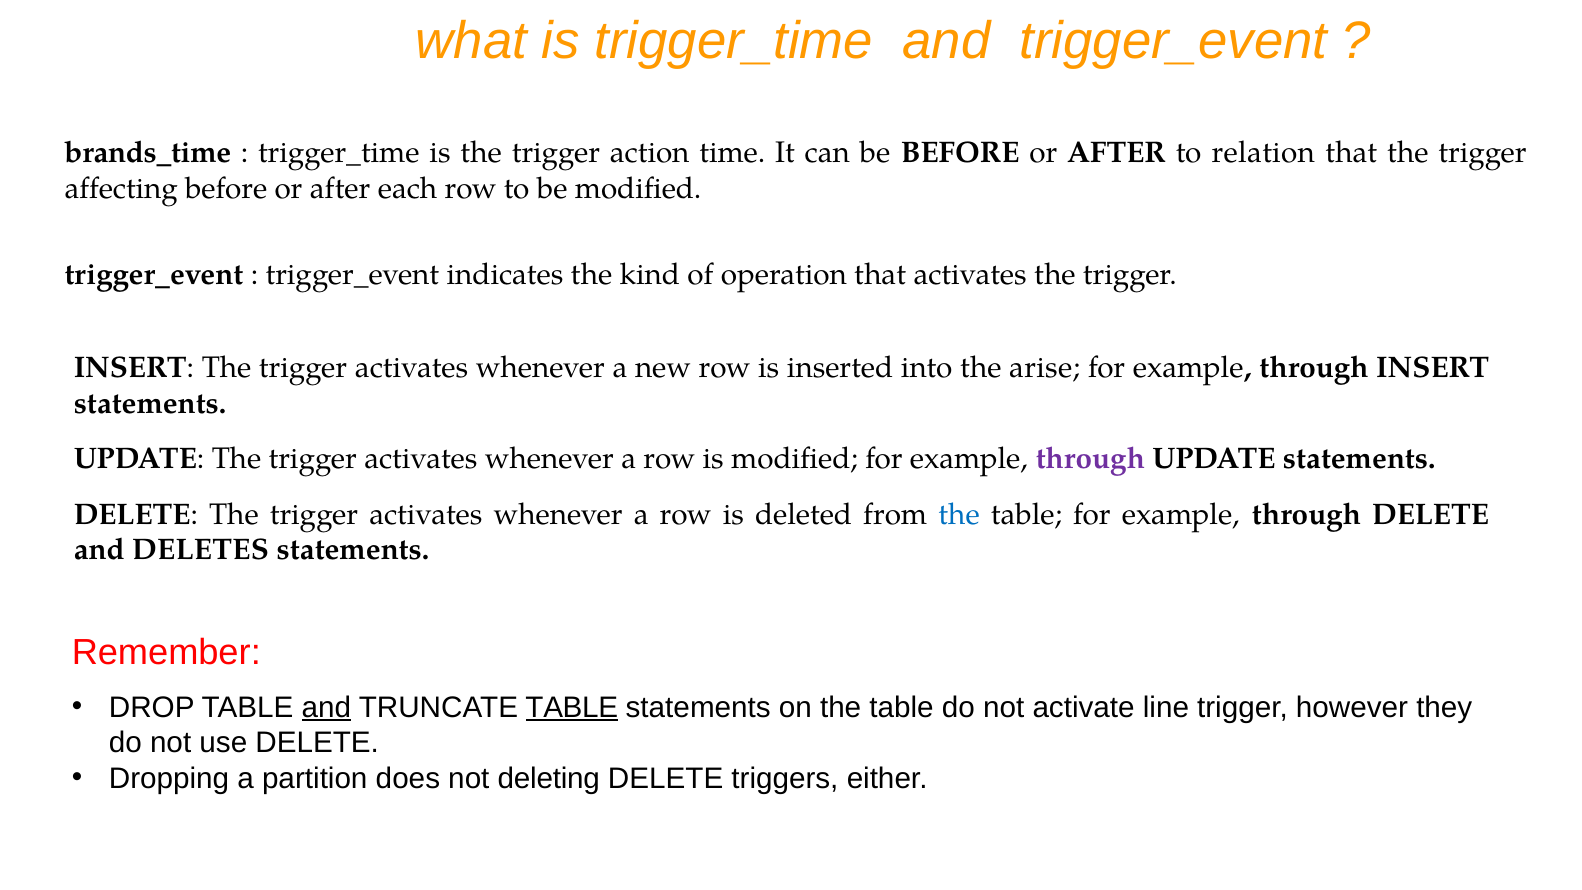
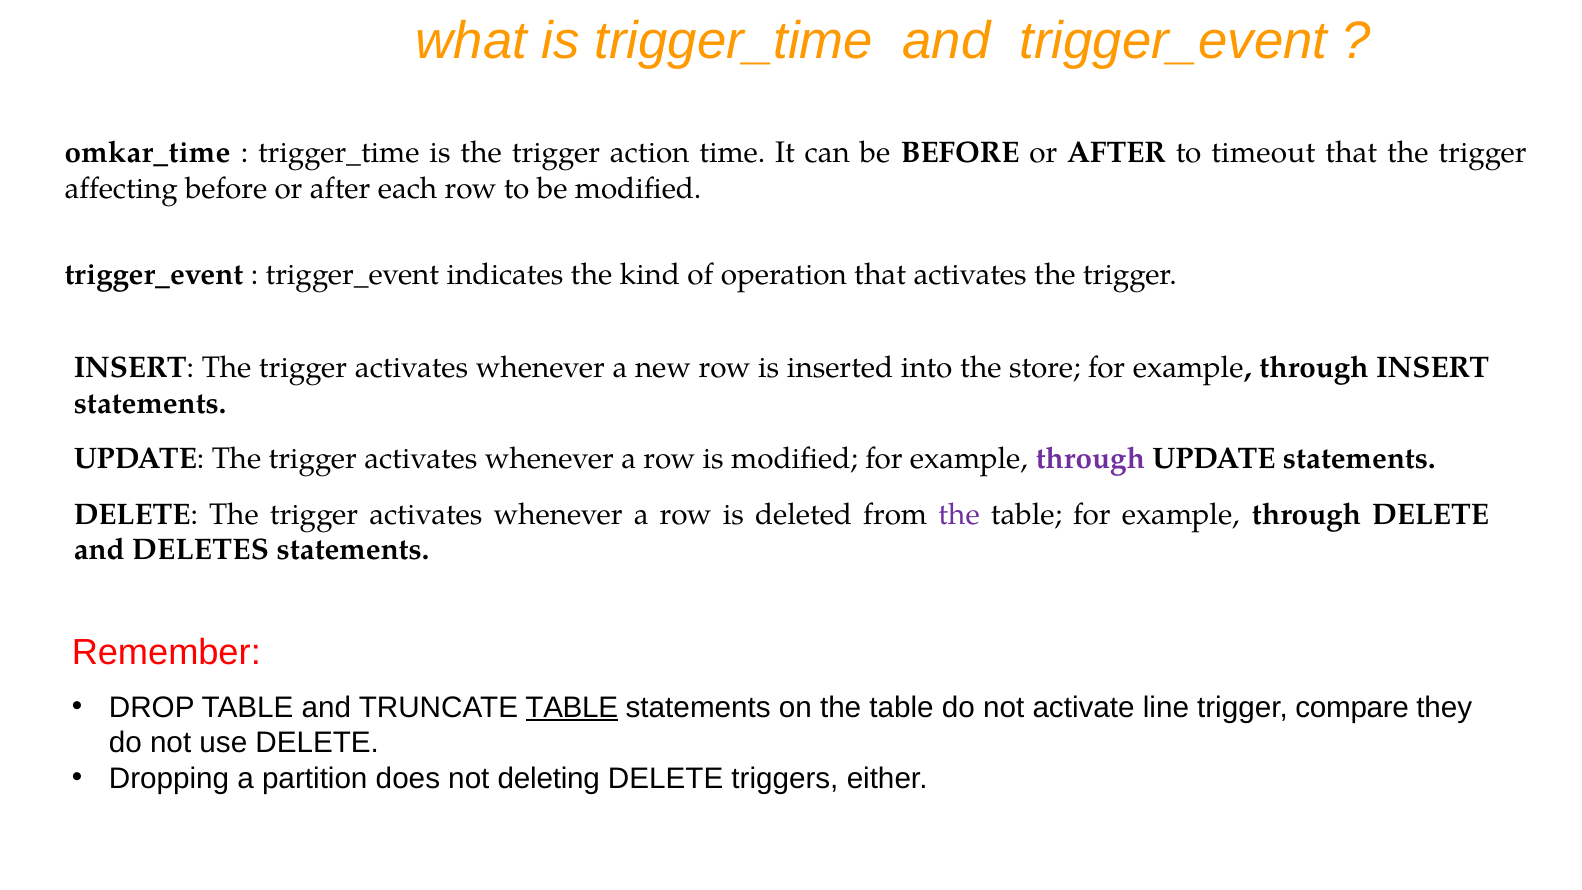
brands_time: brands_time -> omkar_time
relation: relation -> timeout
arise: arise -> store
the at (959, 514) colour: blue -> purple
and at (326, 707) underline: present -> none
however: however -> compare
